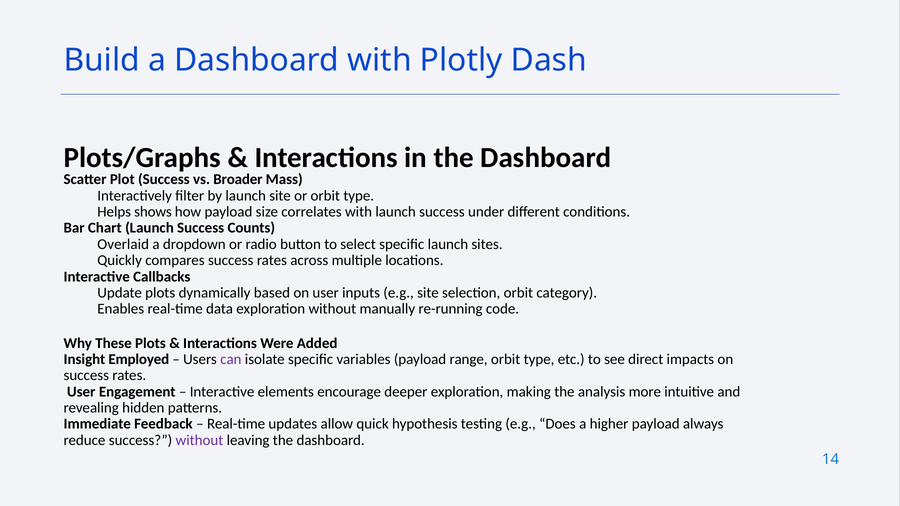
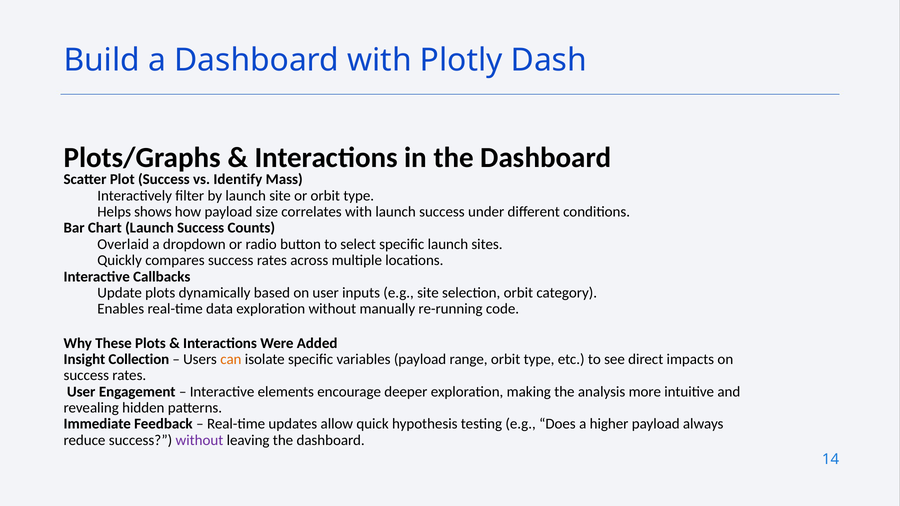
Broader: Broader -> Identify
Employed: Employed -> Collection
can colour: purple -> orange
